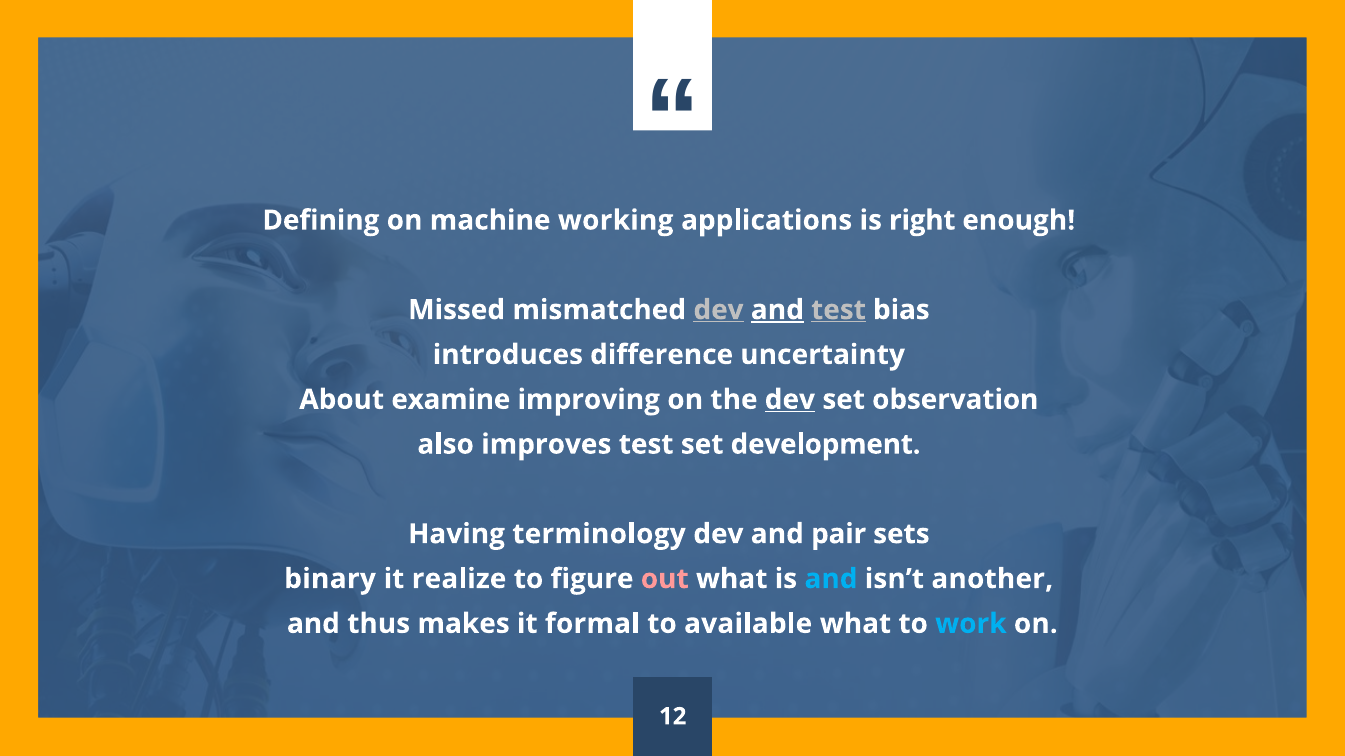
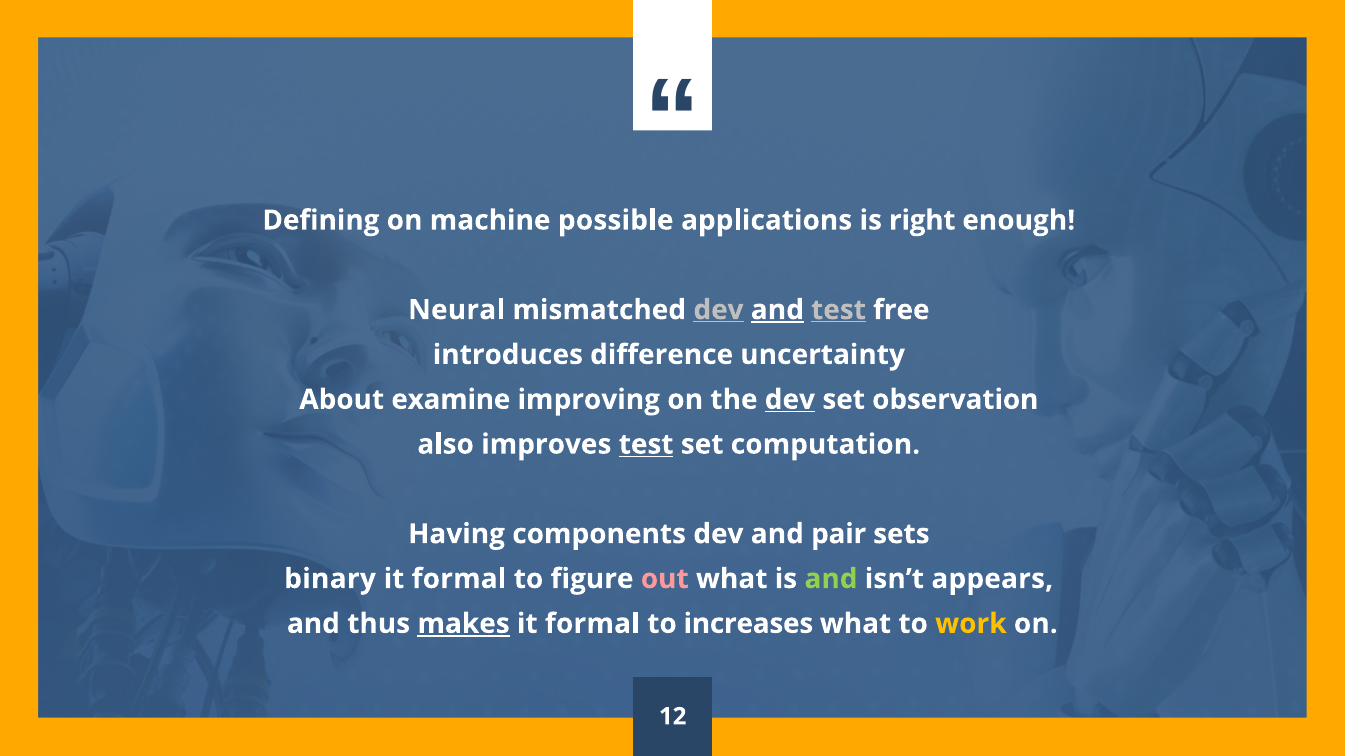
working: working -> possible
Missed: Missed -> Neural
bias: bias -> free
test at (646, 445) underline: none -> present
development: development -> computation
terminology: terminology -> components
realize at (459, 579): realize -> formal
and at (831, 579) colour: light blue -> light green
another: another -> appears
makes underline: none -> present
available: available -> increases
work colour: light blue -> yellow
